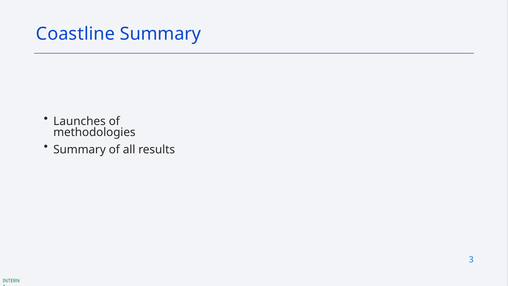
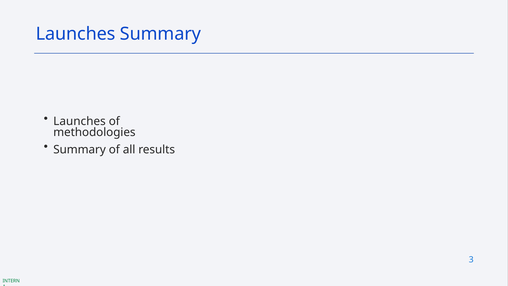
Coastline at (75, 34): Coastline -> Launches
